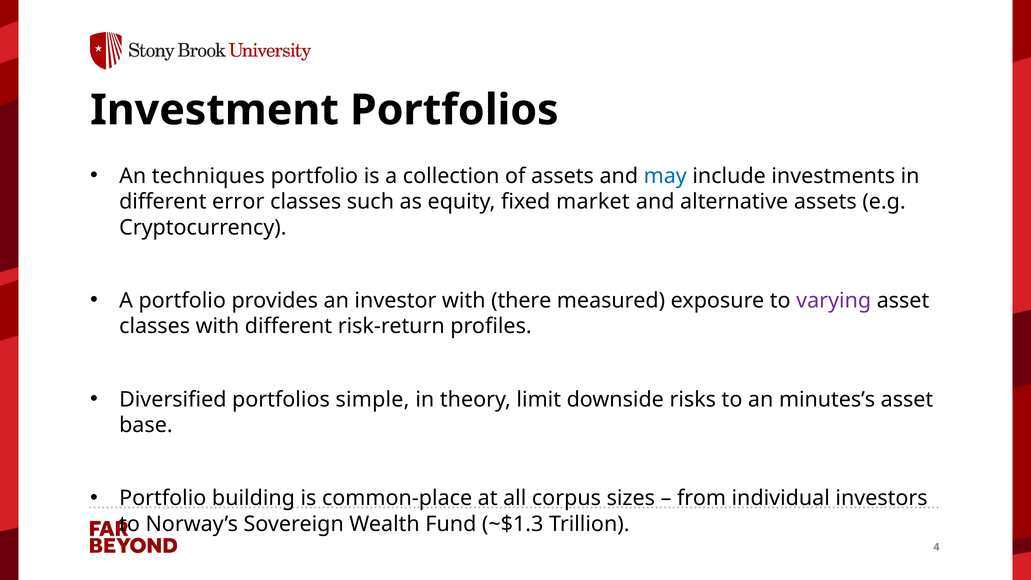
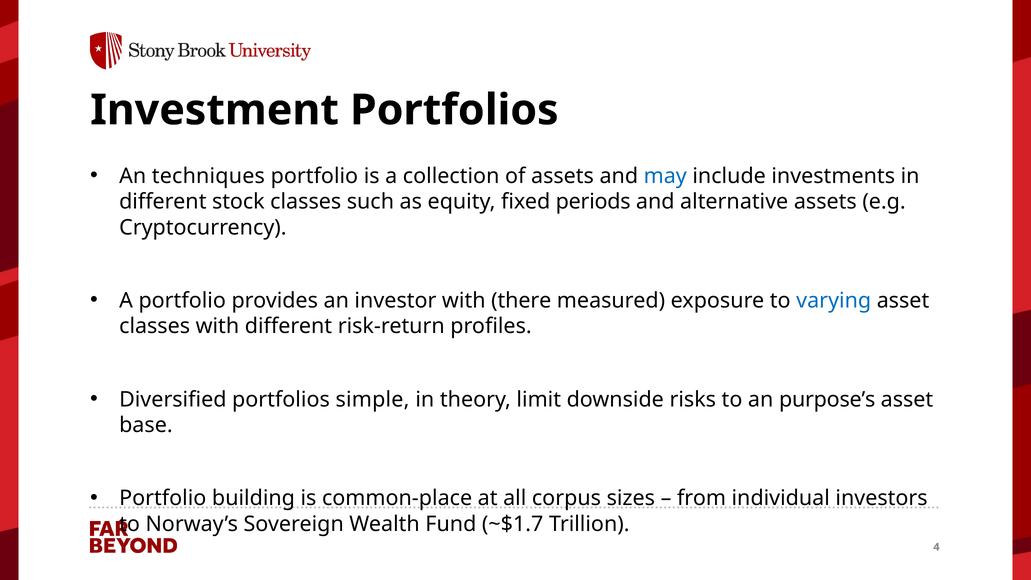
error: error -> stock
market: market -> periods
varying colour: purple -> blue
minutes’s: minutes’s -> purpose’s
~$1.3: ~$1.3 -> ~$1.7
